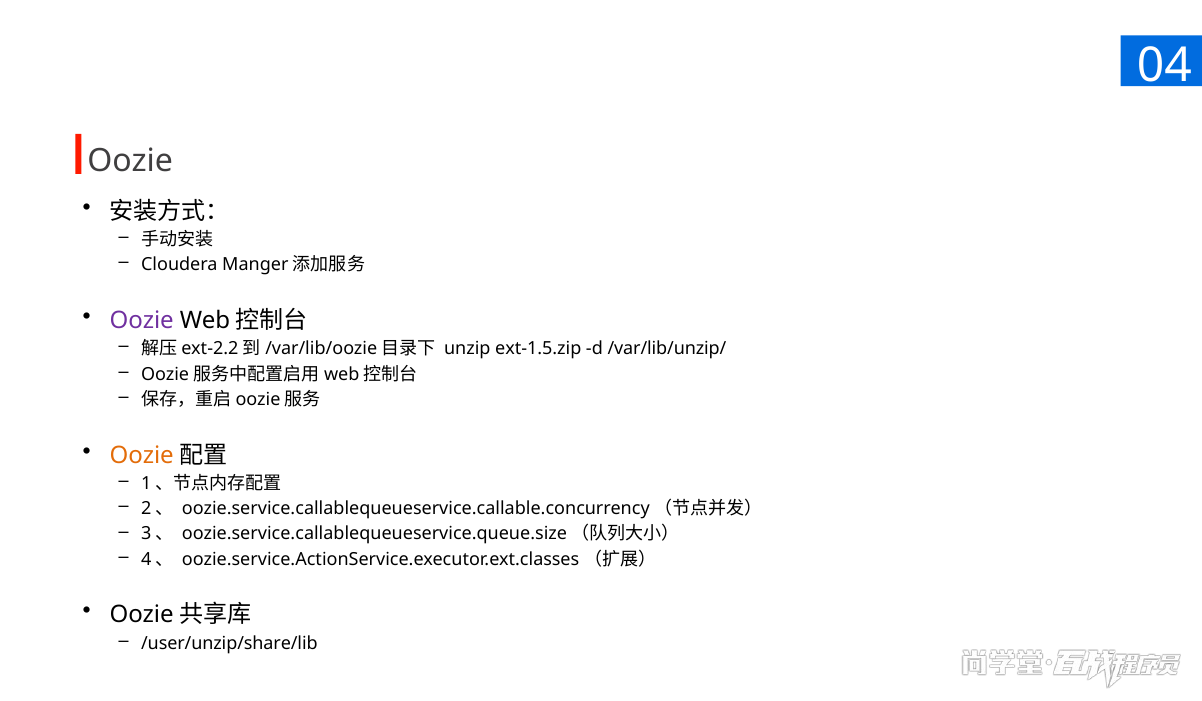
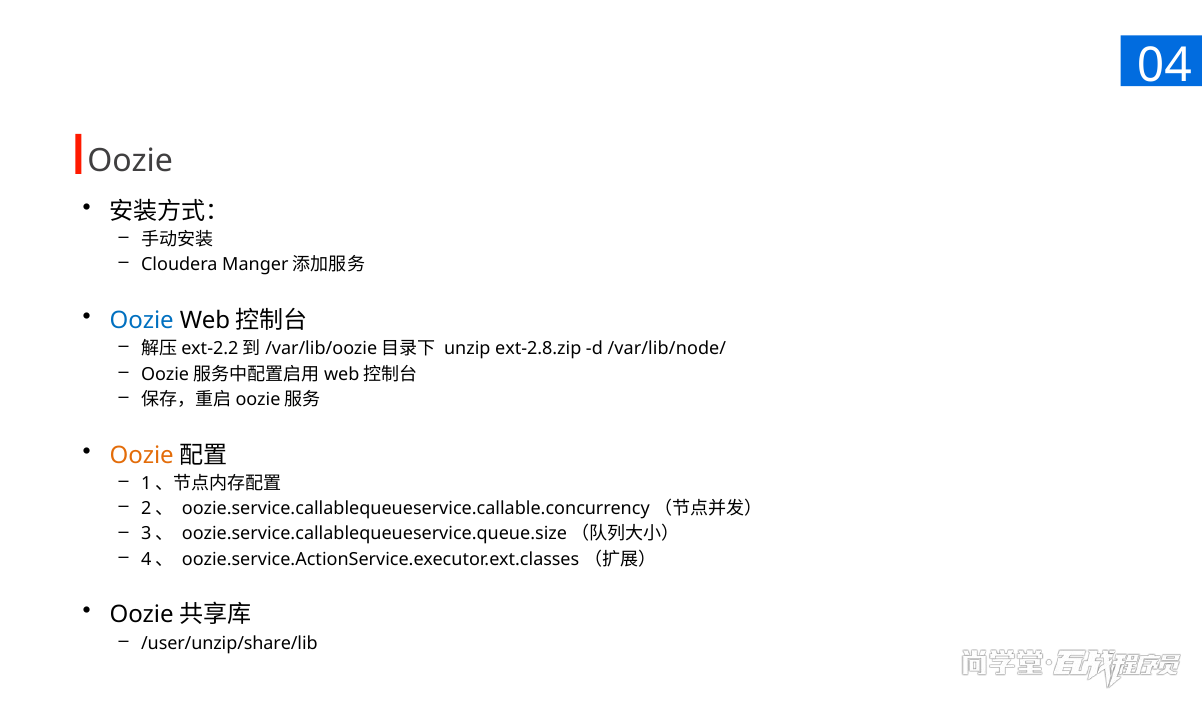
Oozie at (142, 321) colour: purple -> blue
ext-1.5.zip: ext-1.5.zip -> ext-2.8.zip
/var/lib/unzip/: /var/lib/unzip/ -> /var/lib/node/
